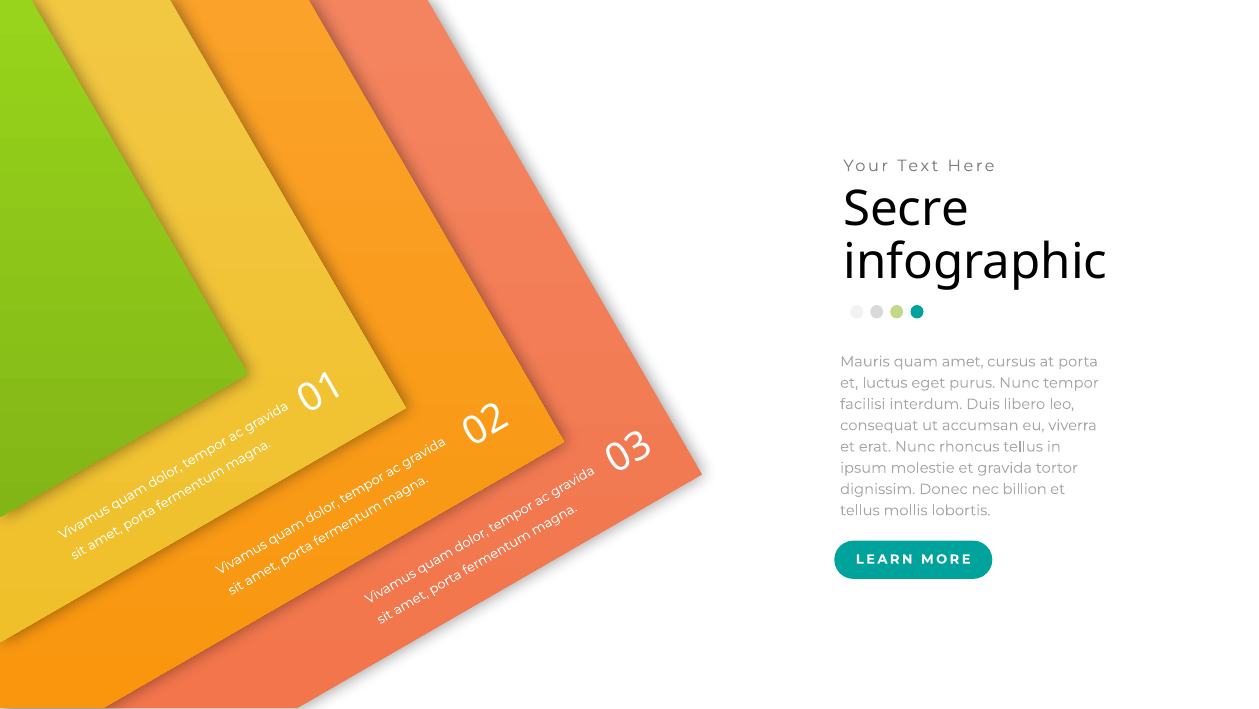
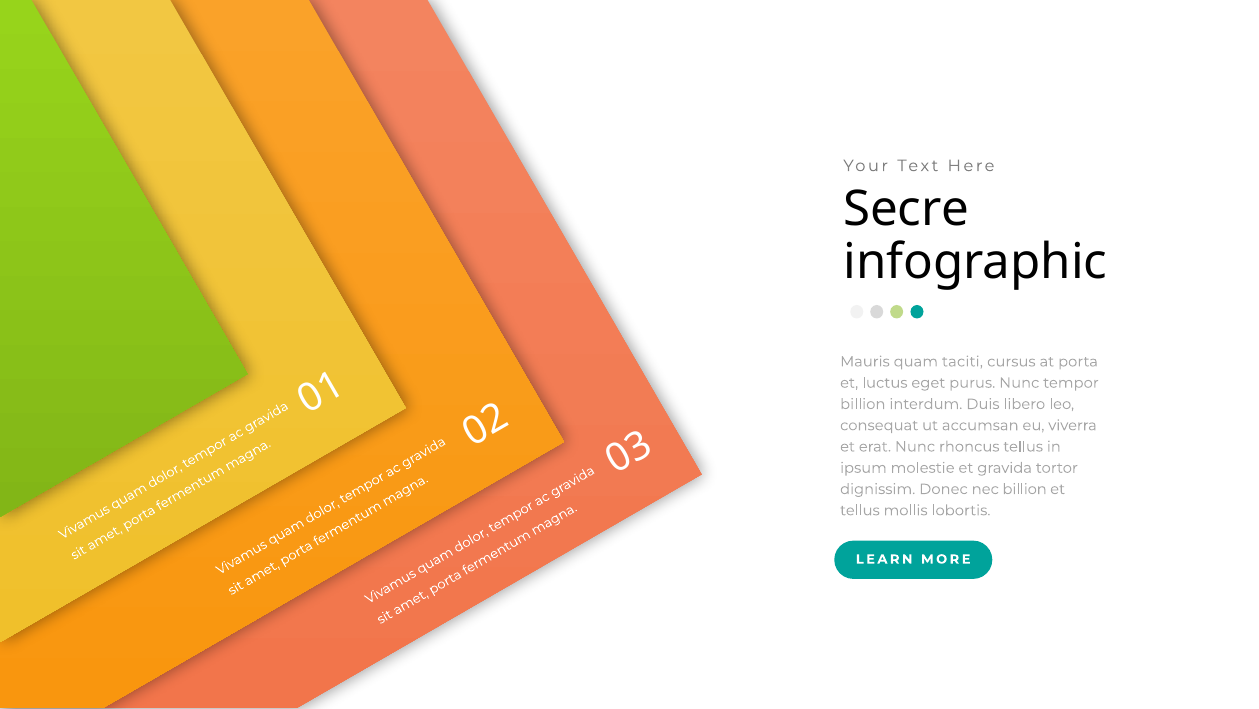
amet: amet -> taciti
facilisi at (863, 404): facilisi -> billion
